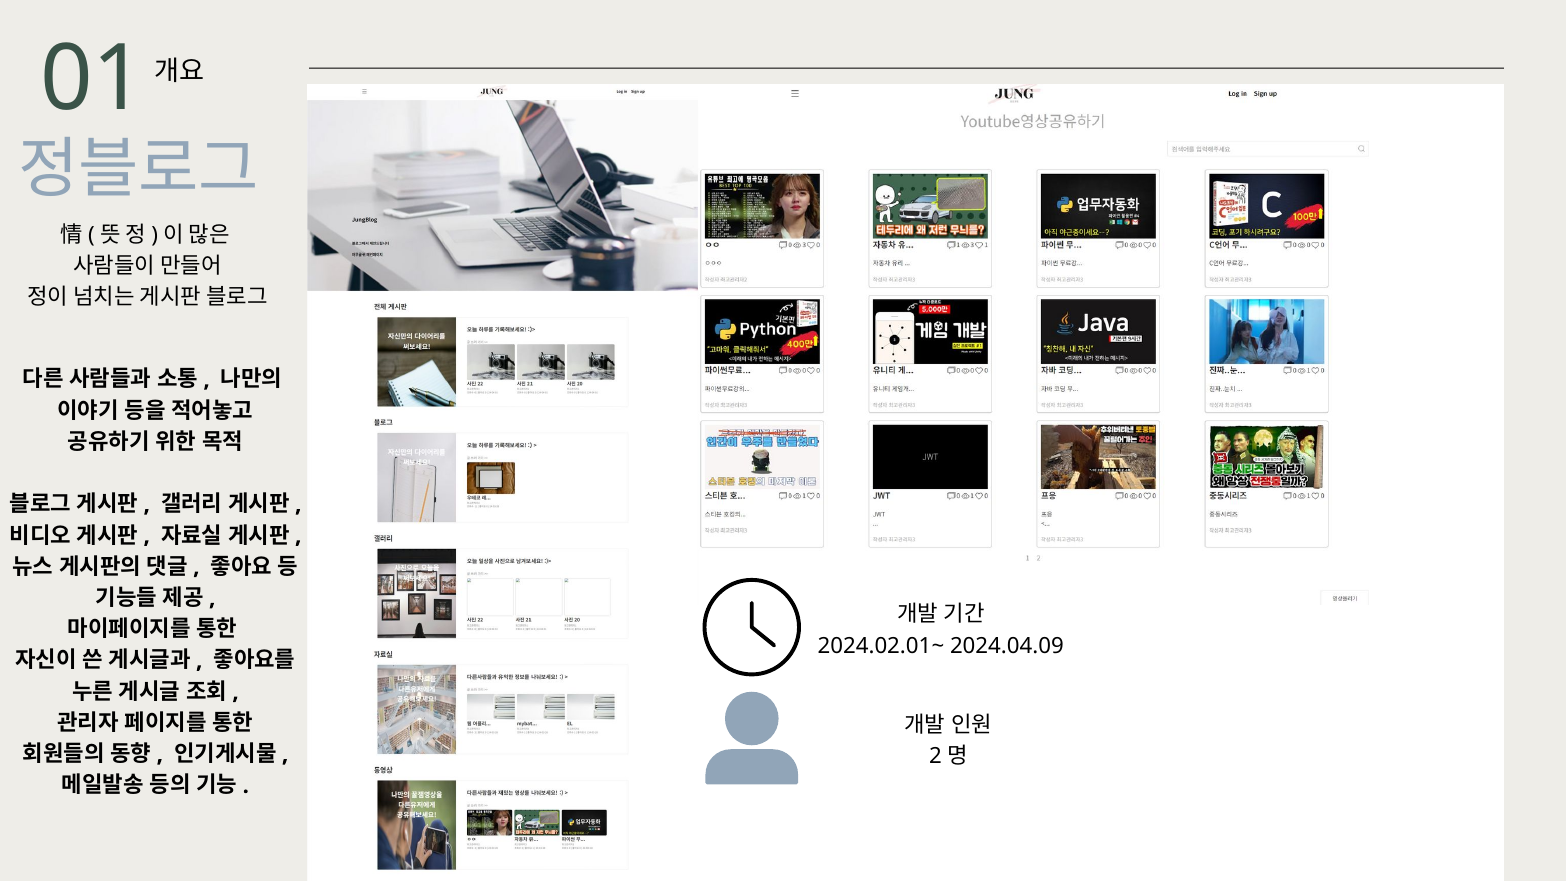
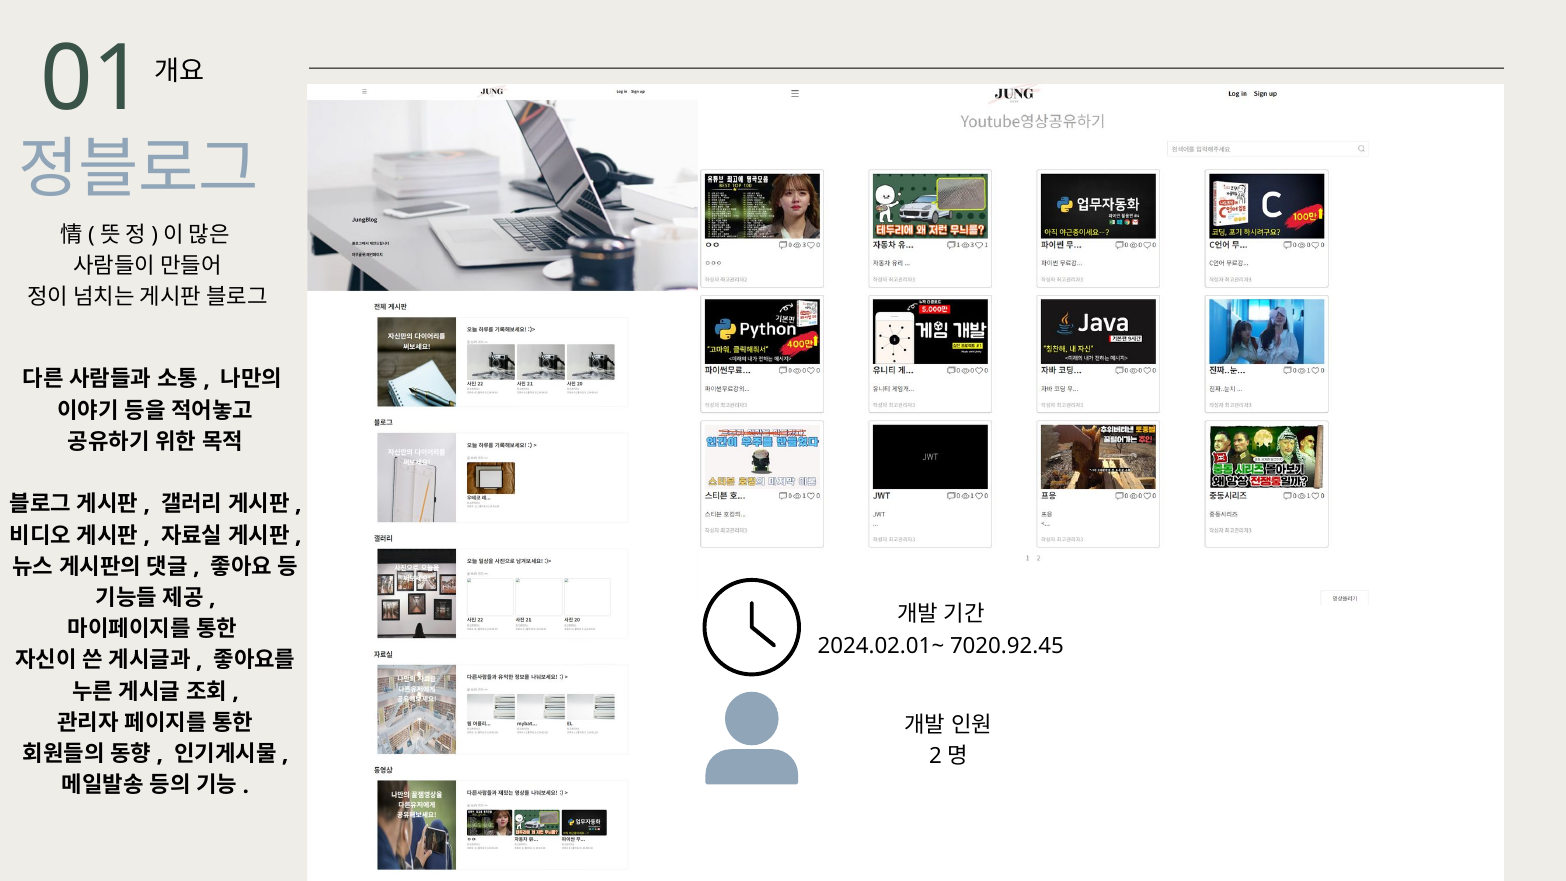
2024.04.09: 2024.04.09 -> 7020.92.45
